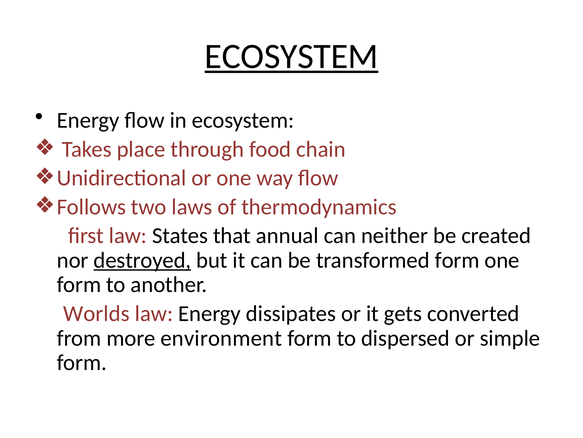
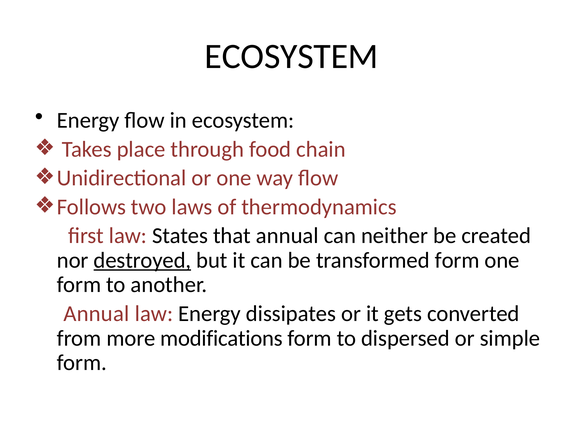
ECOSYSTEM at (291, 56) underline: present -> none
Worlds at (96, 313): Worlds -> Annual
environment: environment -> modifications
